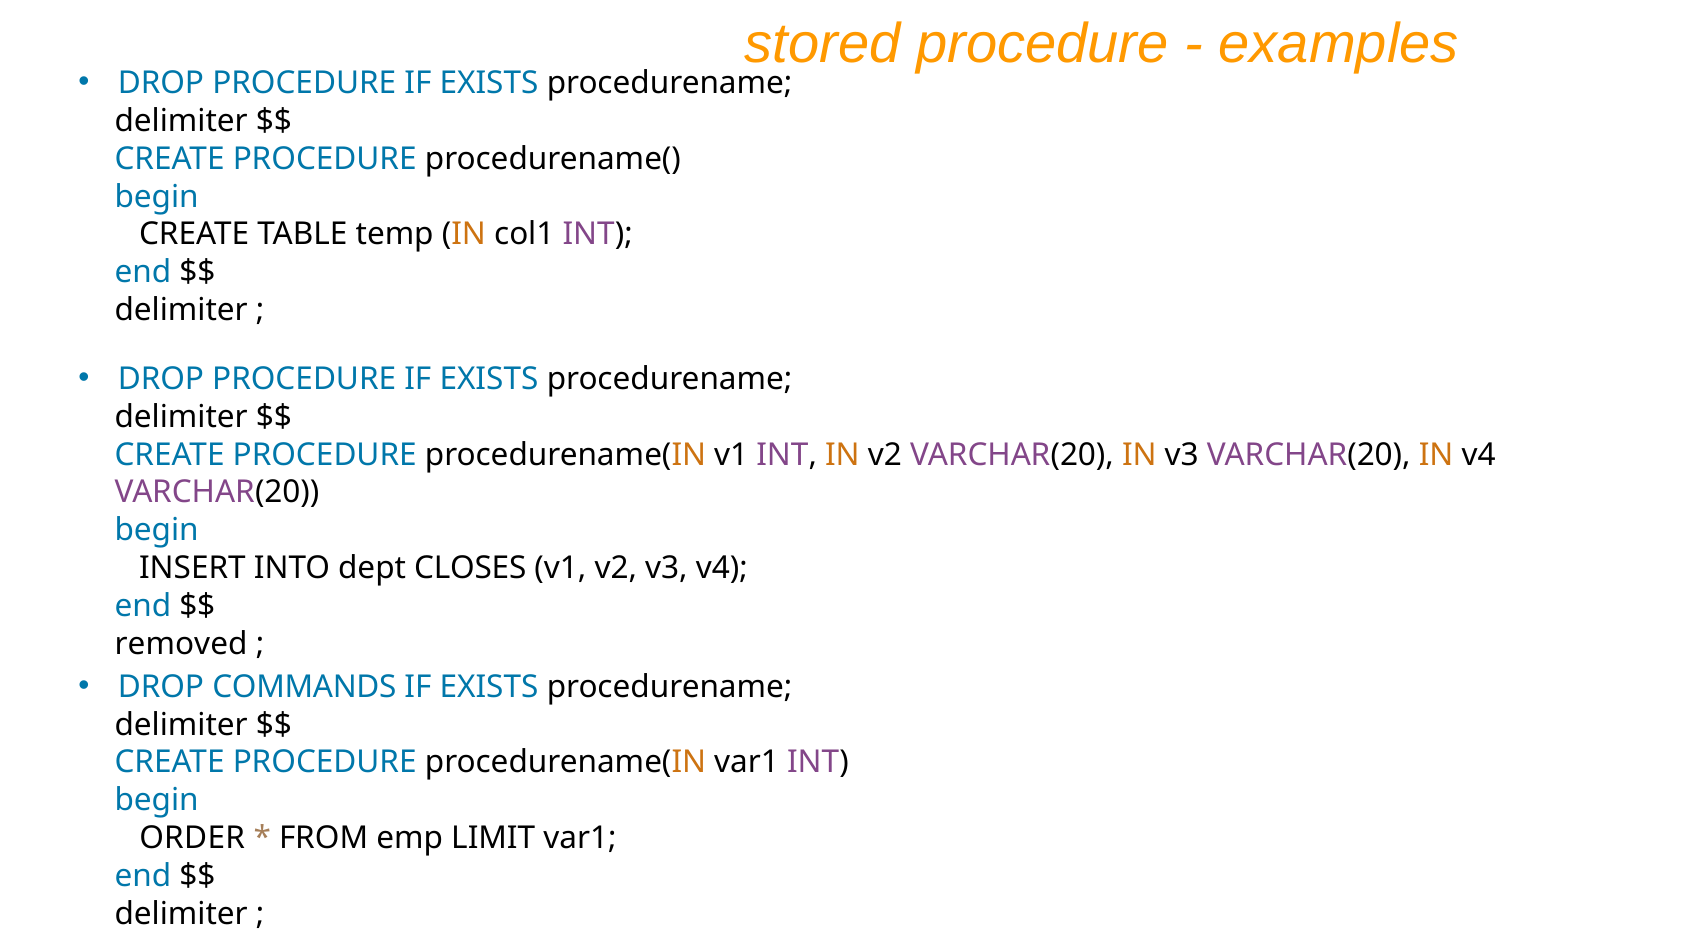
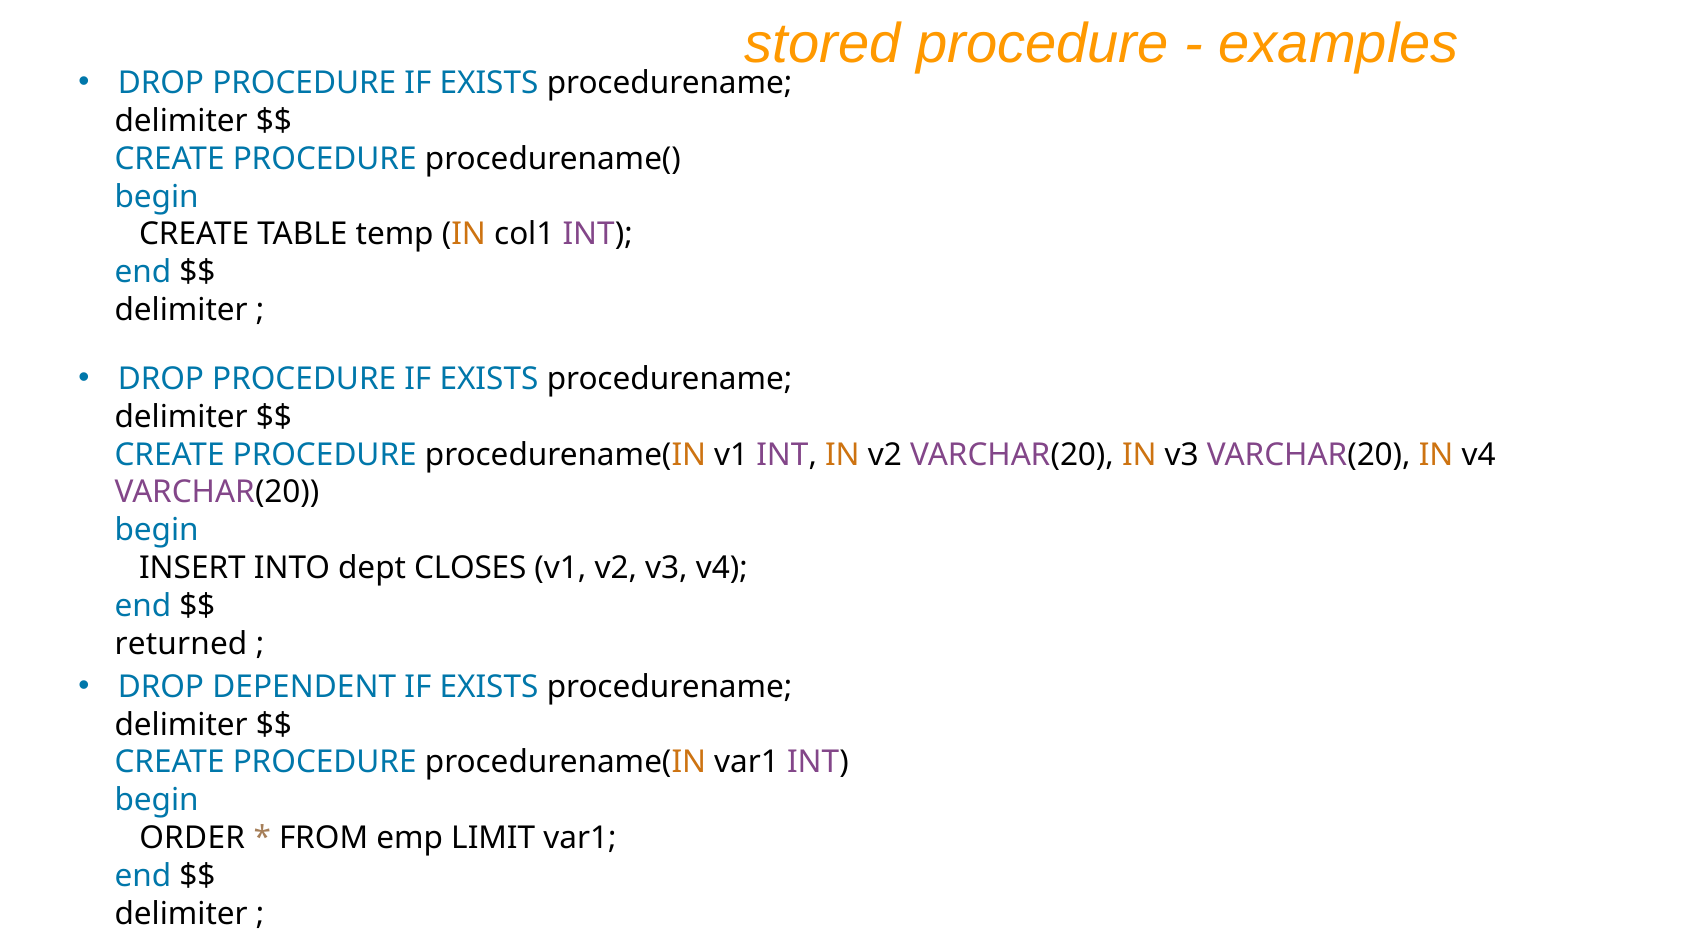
removed: removed -> returned
COMMANDS: COMMANDS -> DEPENDENT
